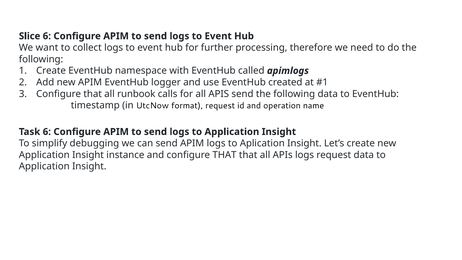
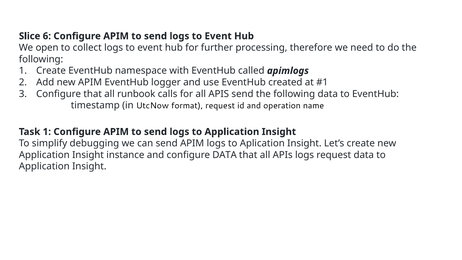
want: want -> open
Task 6: 6 -> 1
and configure THAT: THAT -> DATA
